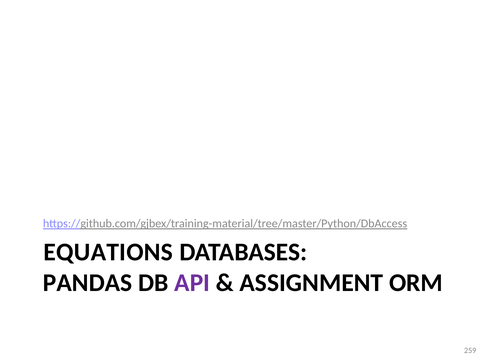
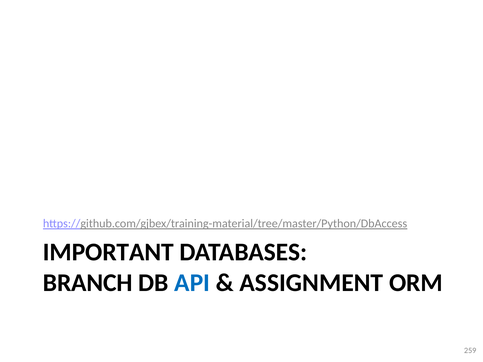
EQUATIONS: EQUATIONS -> IMPORTANT
PANDAS: PANDAS -> BRANCH
API colour: purple -> blue
